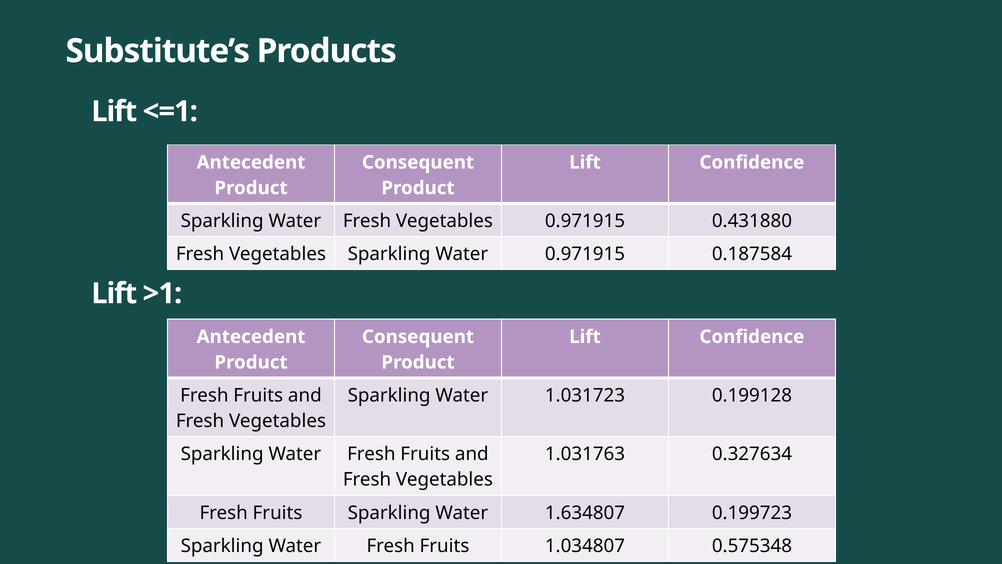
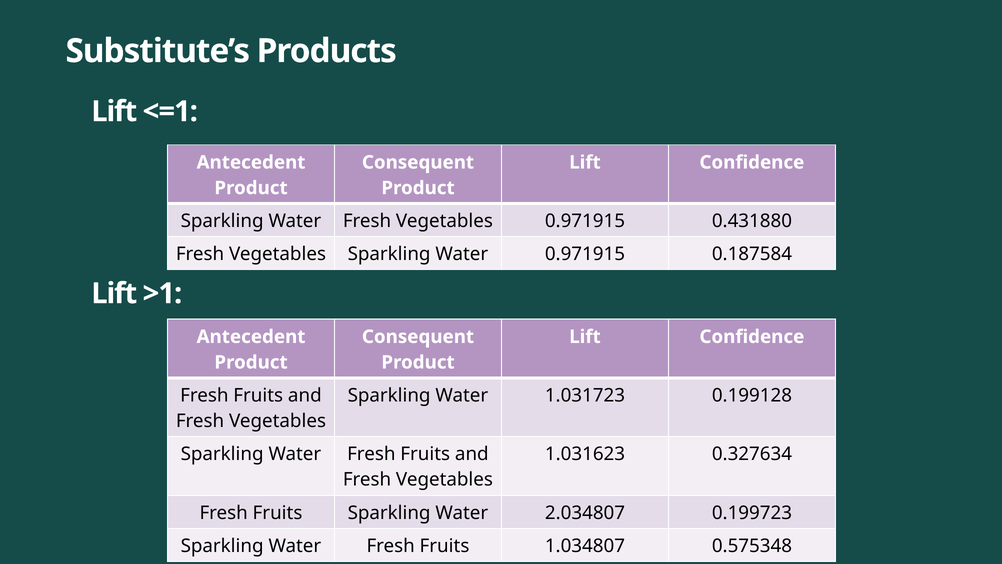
1.031763: 1.031763 -> 1.031623
1.634807: 1.634807 -> 2.034807
